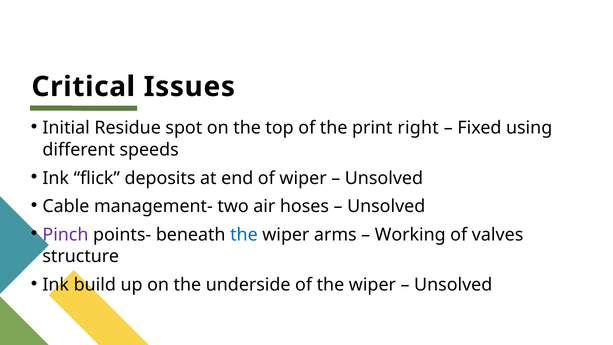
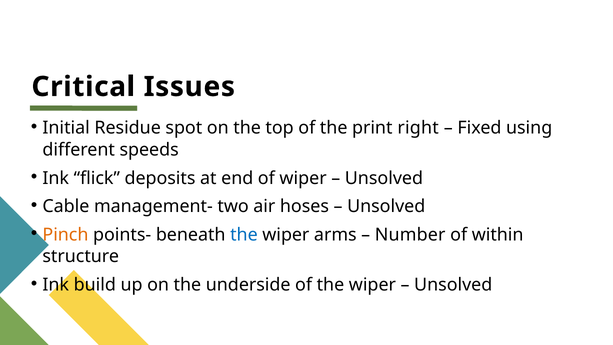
Pinch colour: purple -> orange
Working: Working -> Number
valves: valves -> within
